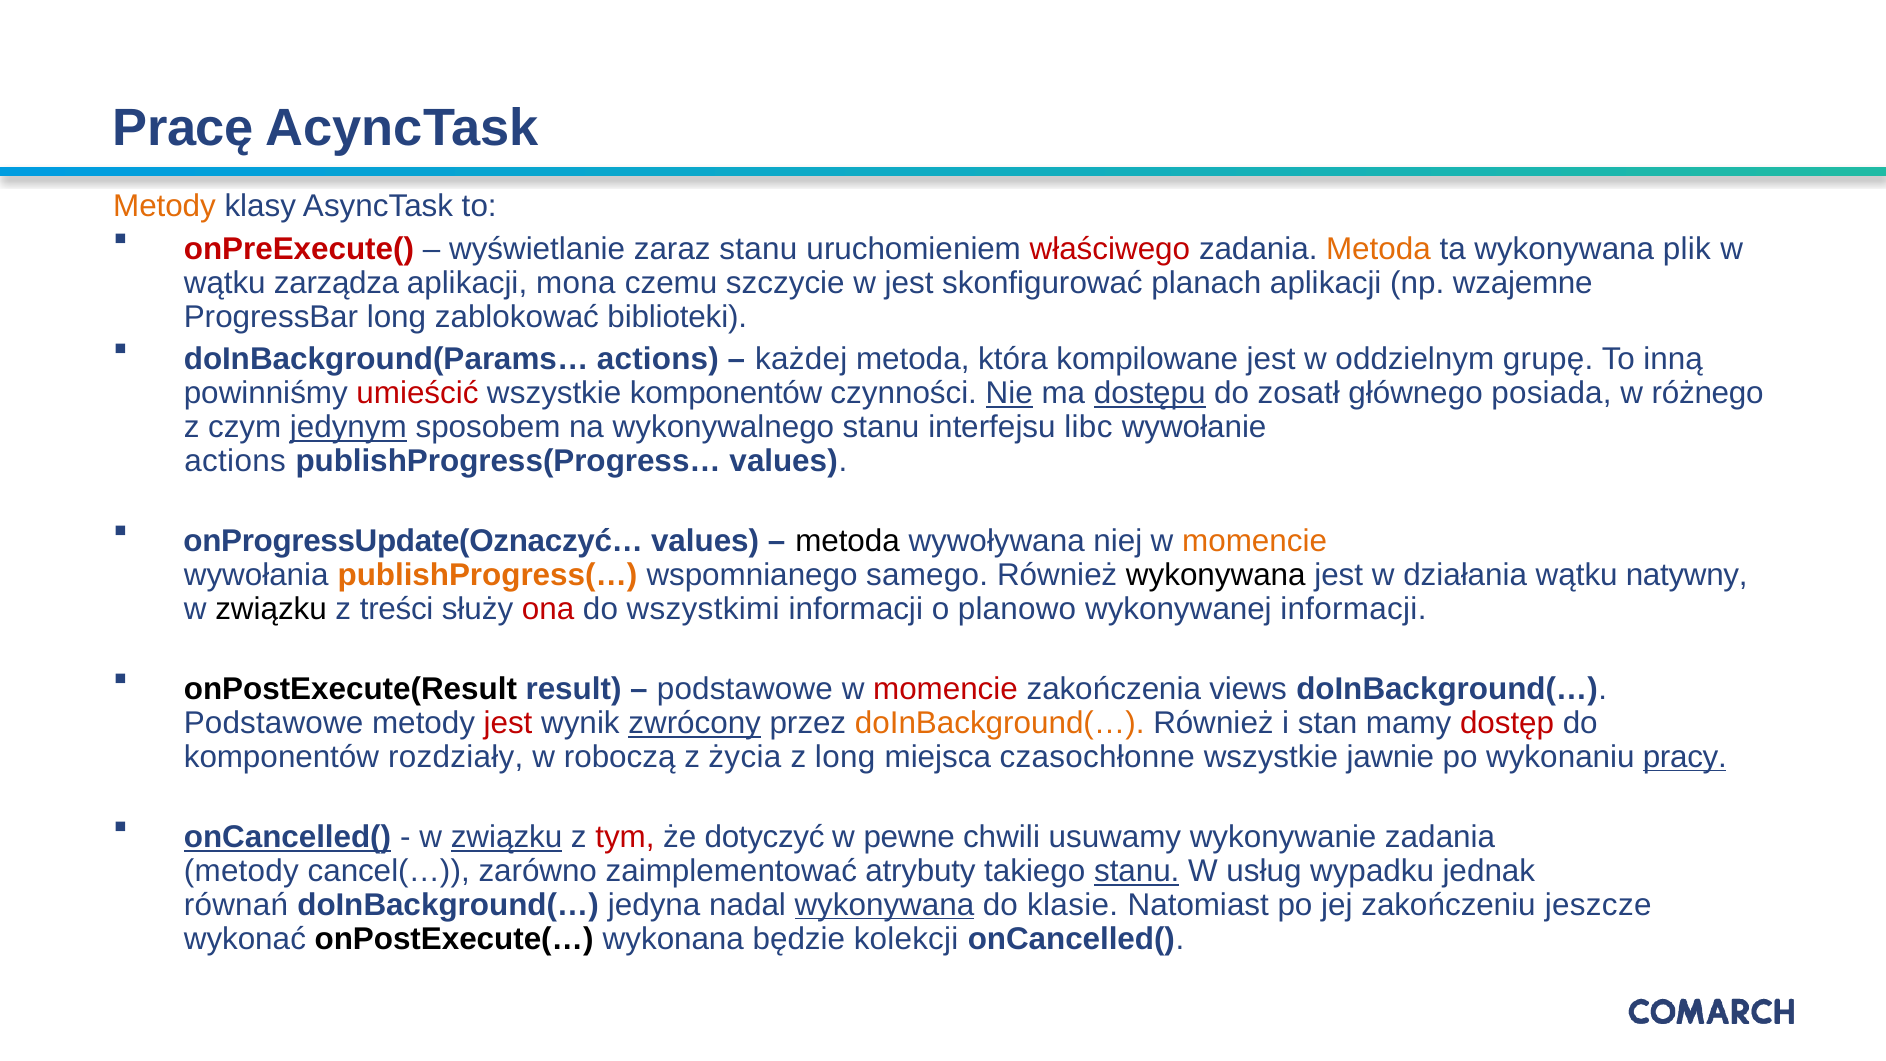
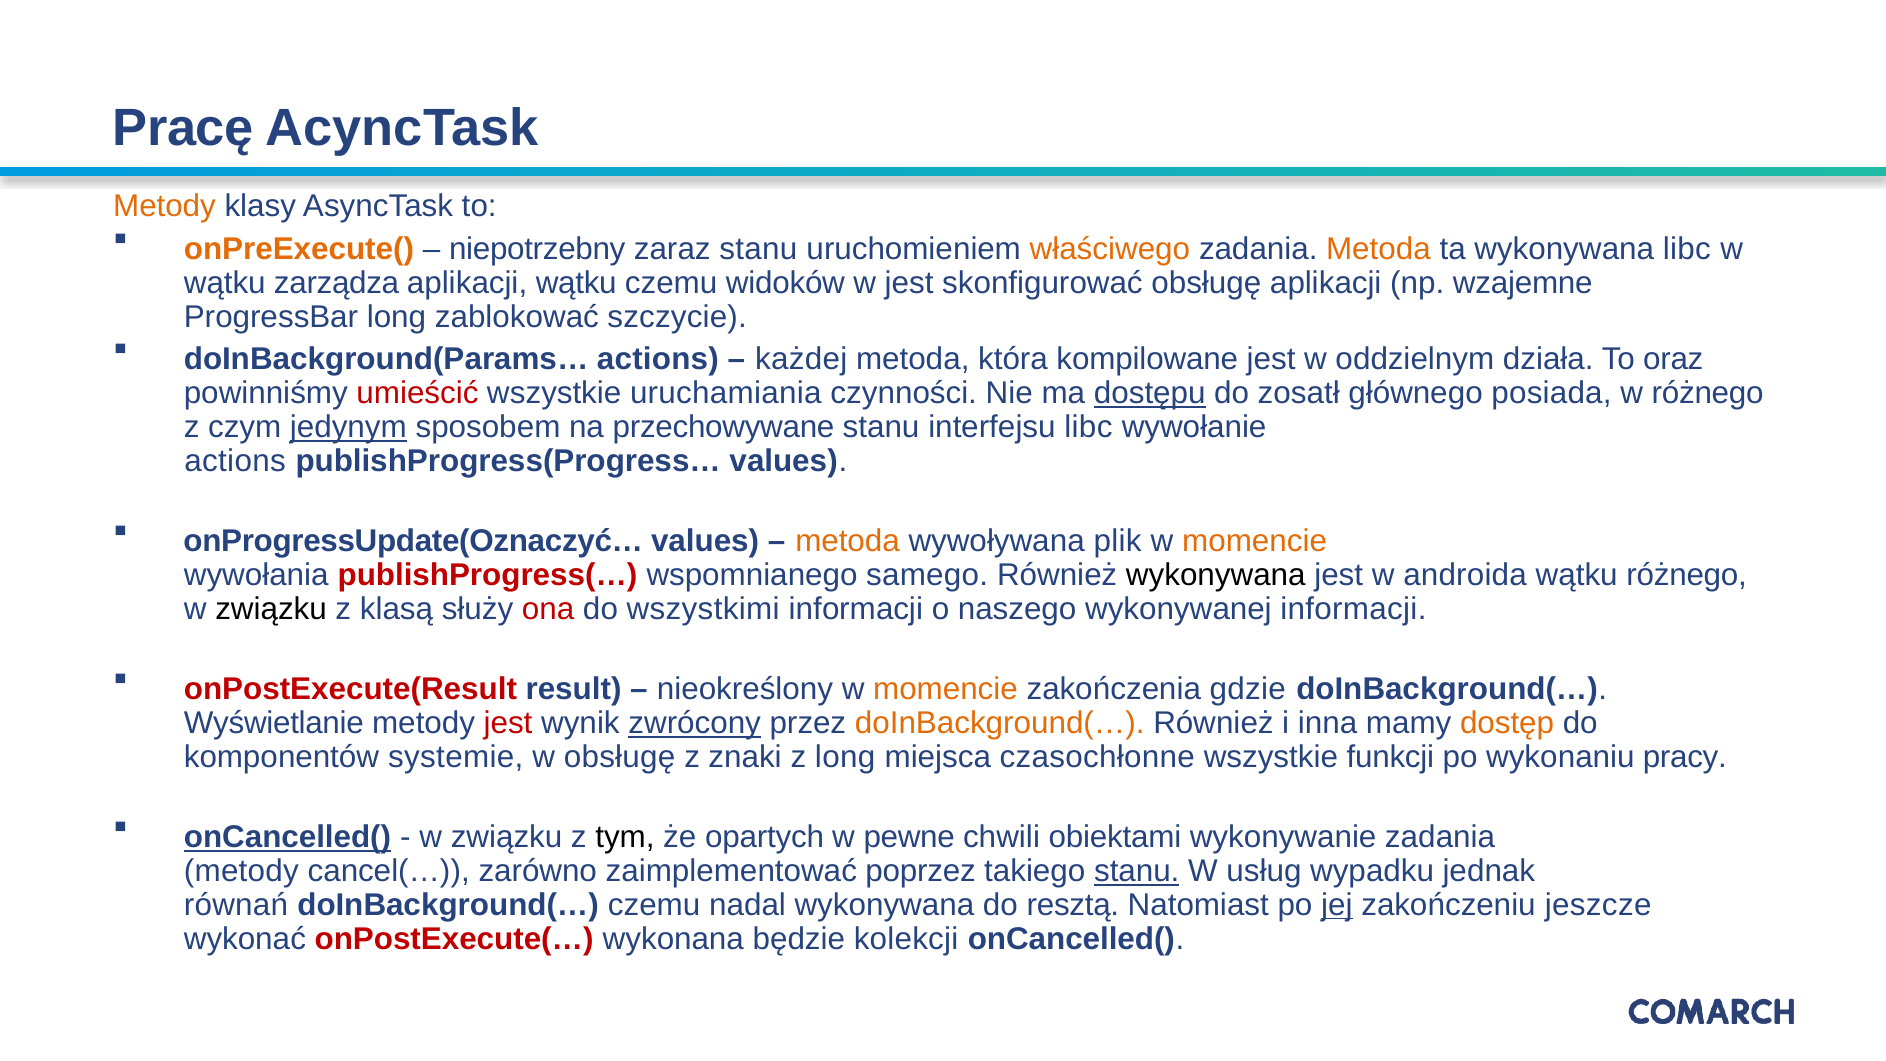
onPreExecute( colour: red -> orange
wyświetlanie: wyświetlanie -> niepotrzebny
właściwego colour: red -> orange
wykonywana plik: plik -> libc
aplikacji mona: mona -> wątku
szczycie: szczycie -> widoków
skonfigurować planach: planach -> obsługę
biblioteki: biblioteki -> szczycie
grupę: grupę -> działa
inną: inną -> oraz
wszystkie komponentów: komponentów -> uruchamiania
Nie underline: present -> none
wykonywalnego: wykonywalnego -> przechowywane
metoda at (848, 541) colour: black -> orange
niej: niej -> plik
publishProgress(… colour: orange -> red
działania: działania -> androida
wątku natywny: natywny -> różnego
treści: treści -> klasą
planowo: planowo -> naszego
onPostExecute(Result colour: black -> red
podstawowe at (745, 689): podstawowe -> nieokreślony
momencie at (945, 689) colour: red -> orange
views: views -> gdzie
Podstawowe at (274, 723): Podstawowe -> Wyświetlanie
stan: stan -> inna
dostęp colour: red -> orange
rozdziały: rozdziały -> systemie
w roboczą: roboczą -> obsługę
życia: życia -> znaki
jawnie: jawnie -> funkcji
pracy underline: present -> none
związku at (507, 837) underline: present -> none
tym colour: red -> black
dotyczyć: dotyczyć -> opartych
usuwamy: usuwamy -> obiektami
atrybuty: atrybuty -> poprzez
doInBackground(… jedyna: jedyna -> czemu
wykonywana at (884, 905) underline: present -> none
klasie: klasie -> resztą
jej underline: none -> present
onPostExecute(… colour: black -> red
